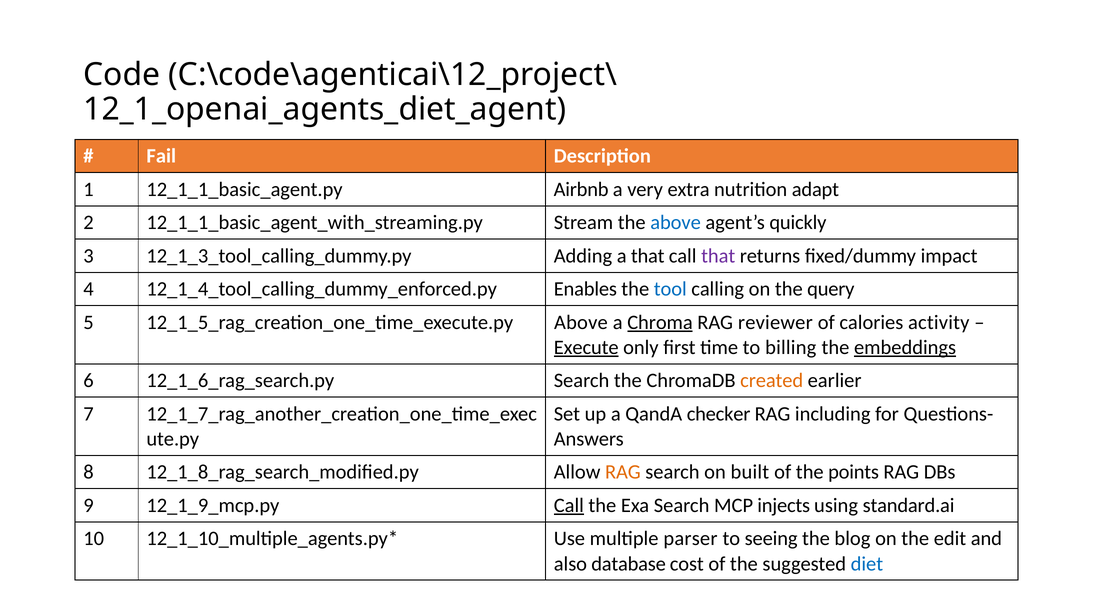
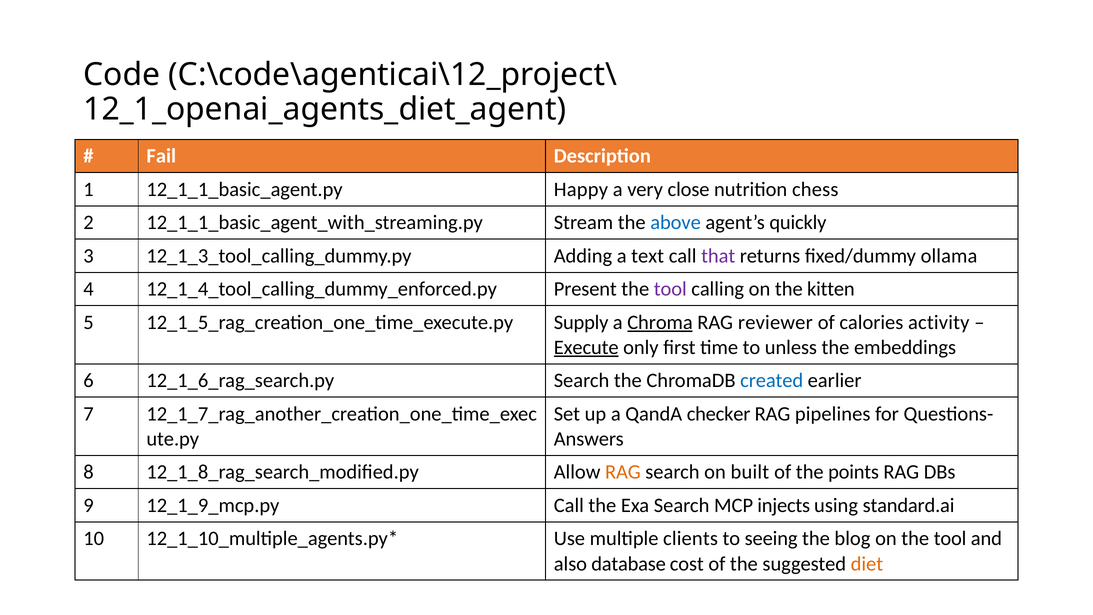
Airbnb: Airbnb -> Happy
extra: extra -> close
adapt: adapt -> chess
a that: that -> text
impact: impact -> ollama
Enables: Enables -> Present
tool at (670, 289) colour: blue -> purple
query: query -> kitten
Above at (581, 322): Above -> Supply
billing: billing -> unless
embeddings underline: present -> none
created colour: orange -> blue
including: including -> pipelines
Call at (569, 505) underline: present -> none
parser: parser -> clients
on the edit: edit -> tool
diet colour: blue -> orange
